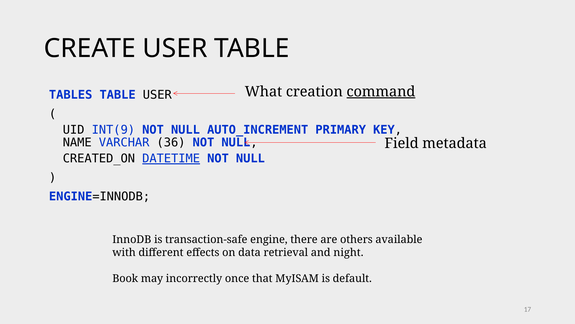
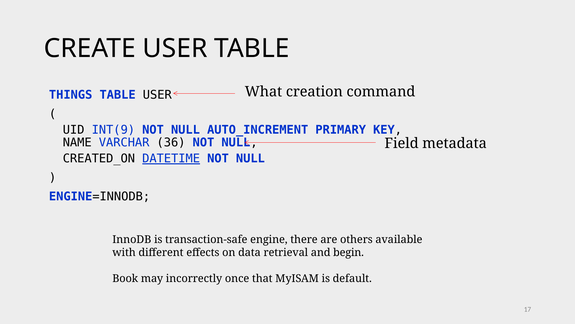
command underline: present -> none
TABLES: TABLES -> THINGS
night: night -> begin
